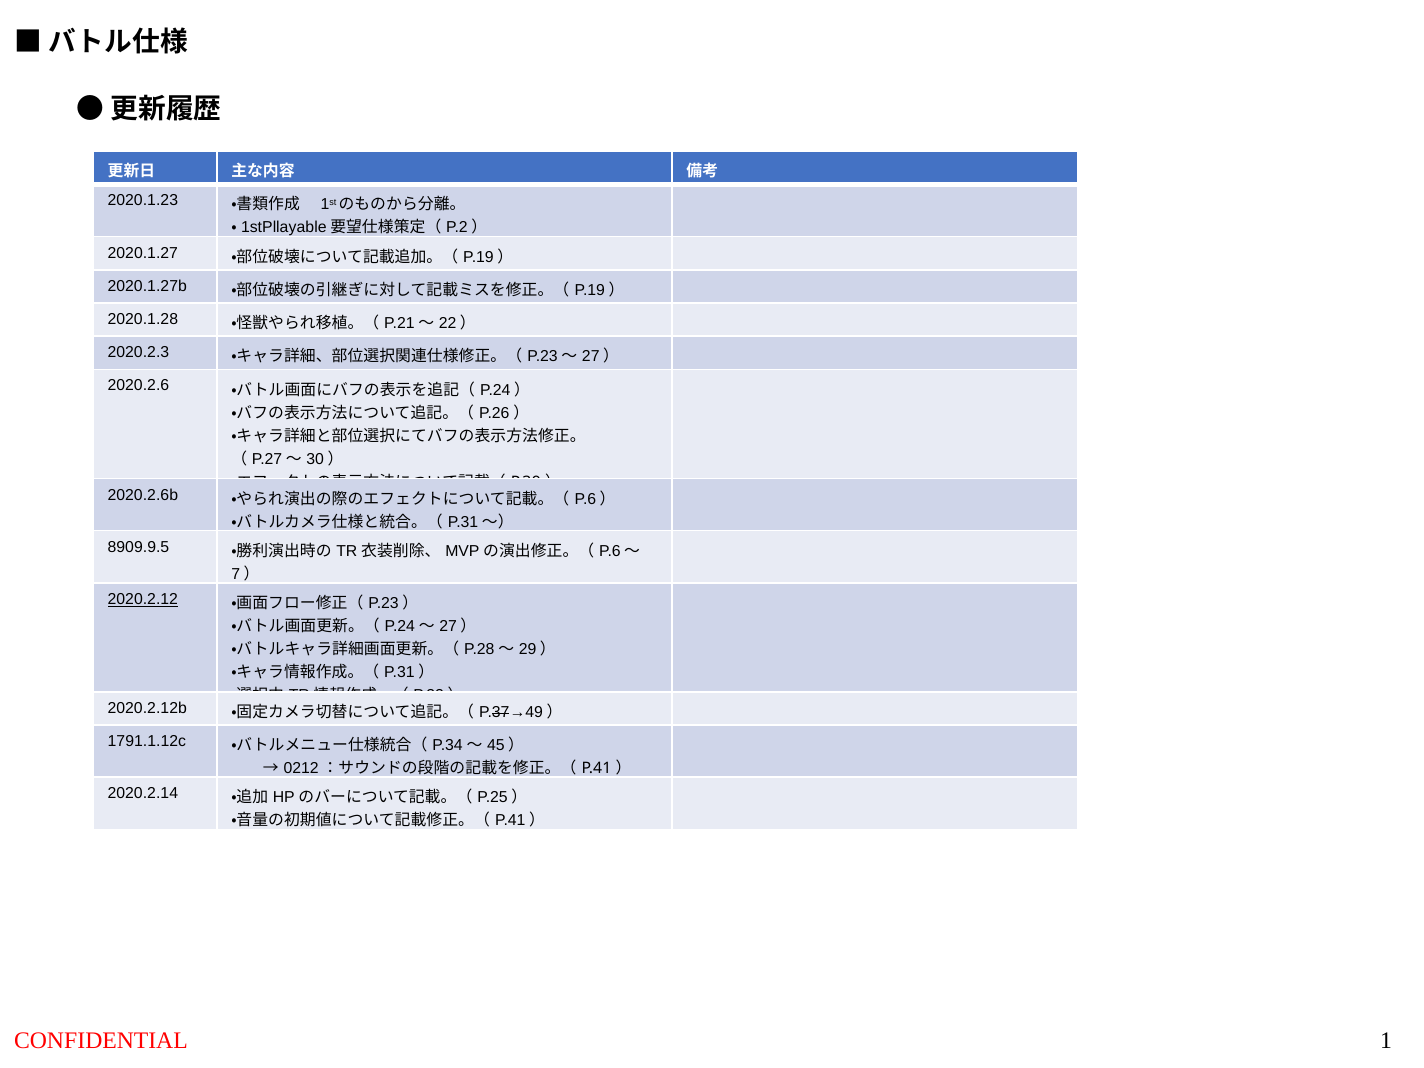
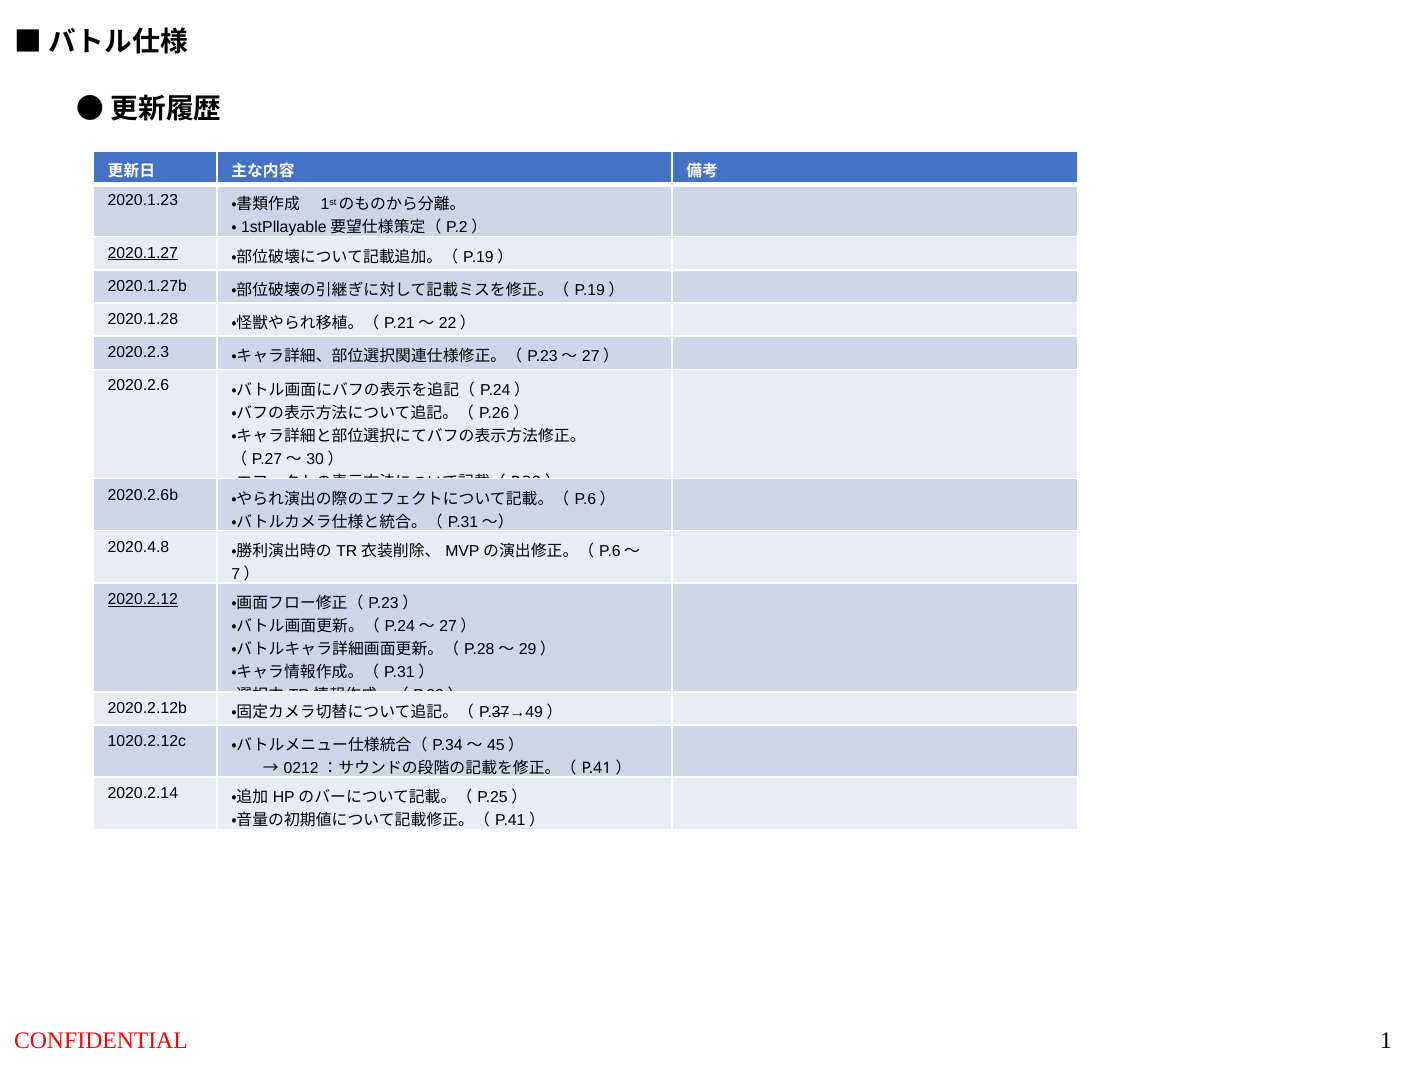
2020.1.27 underline: none -> present
8909.9.5: 8909.9.5 -> 2020.4.8
1791.1.12c: 1791.1.12c -> 1020.2.12c
